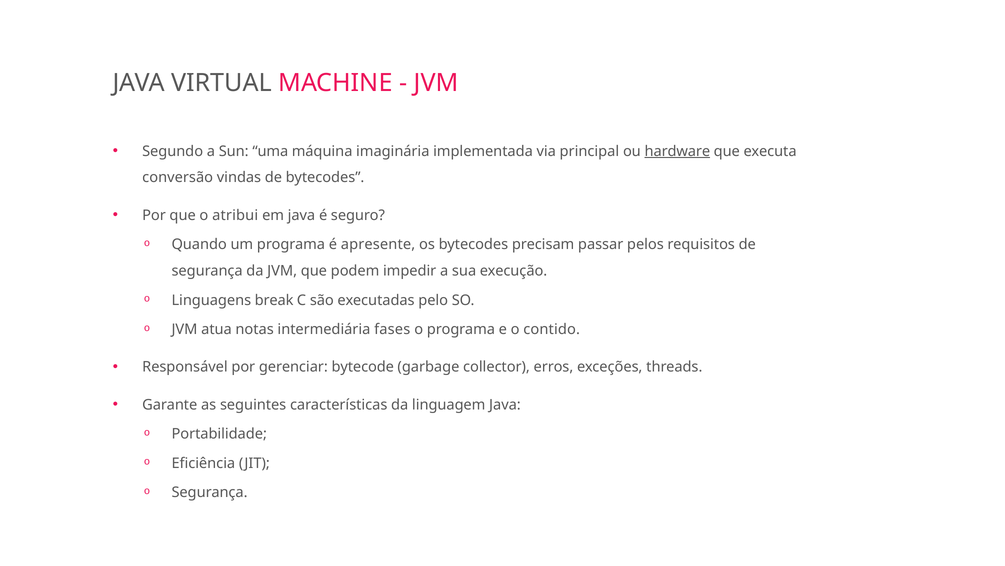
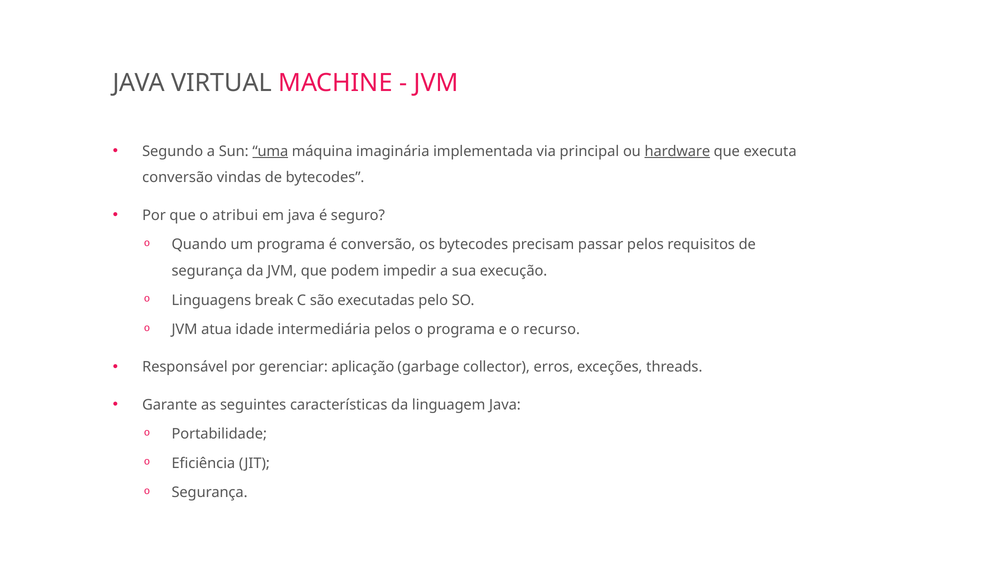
uma underline: none -> present
é apresente: apresente -> conversão
notas: notas -> idade
intermediária fases: fases -> pelos
contido: contido -> recurso
bytecode: bytecode -> aplicação
